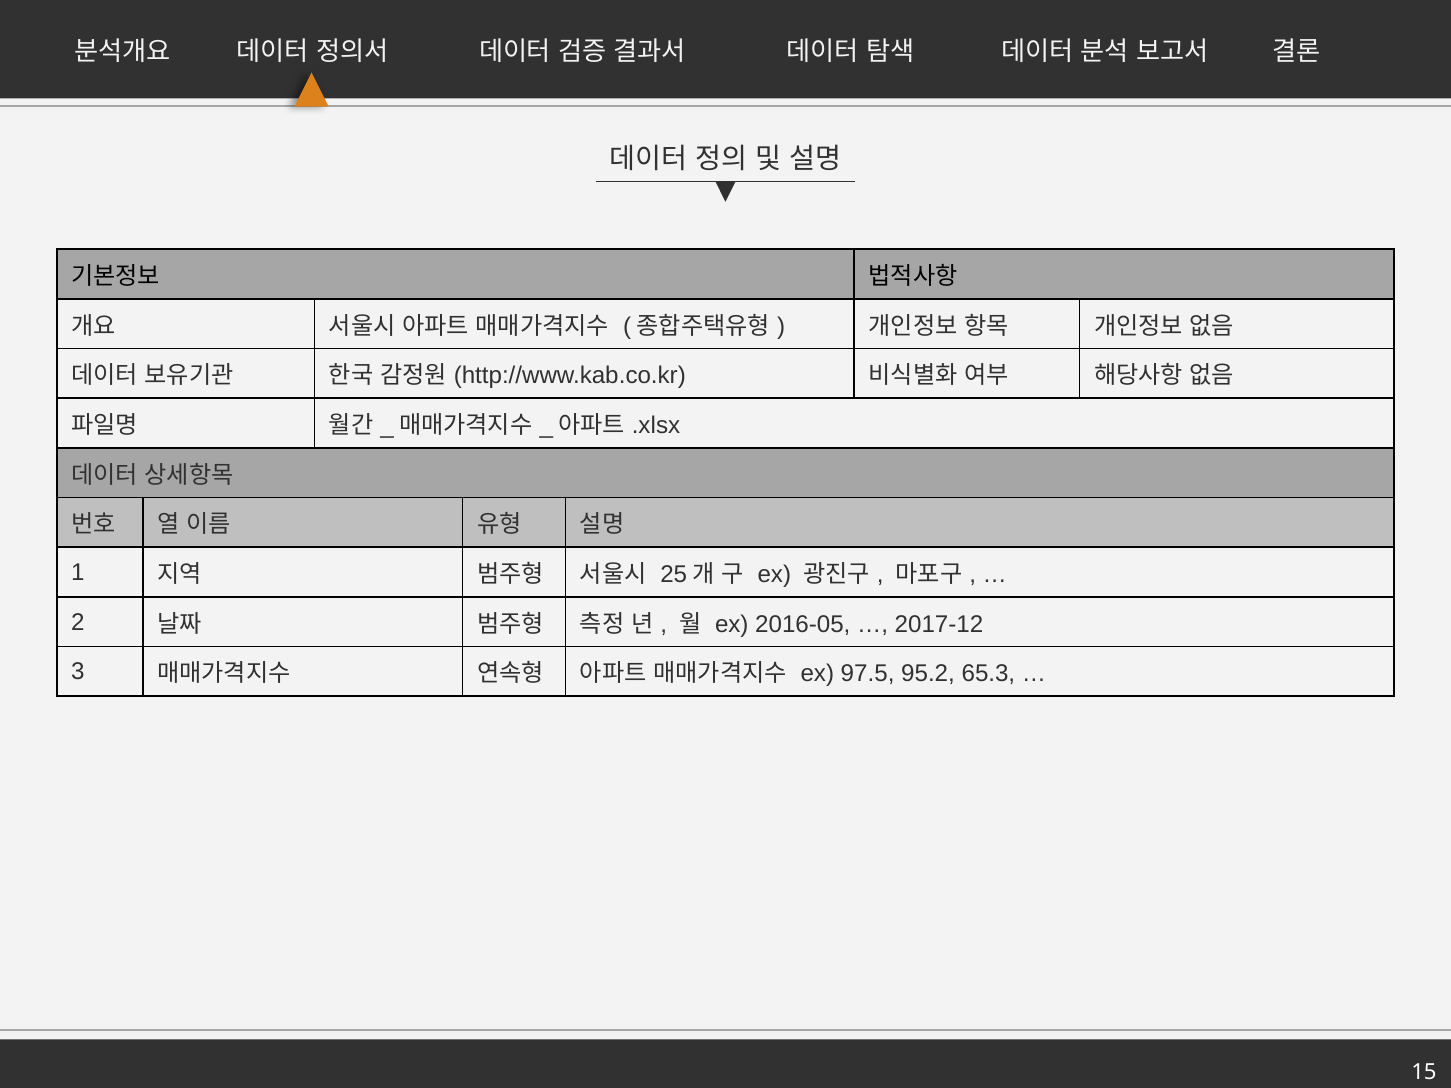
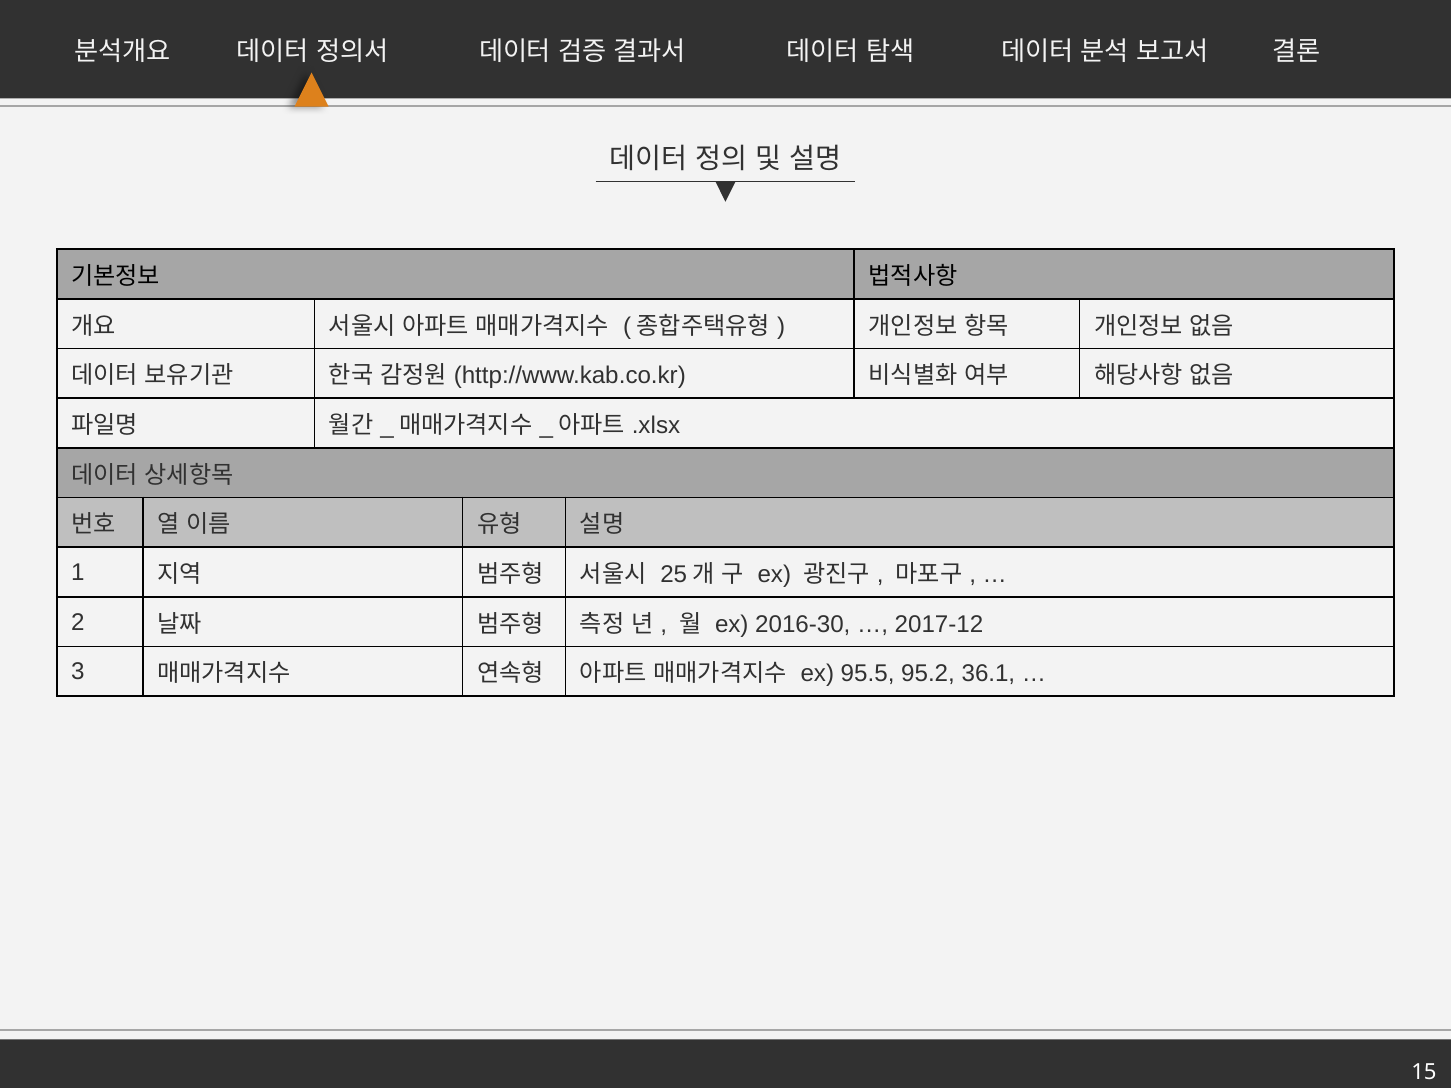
2016-05: 2016-05 -> 2016-30
97.5: 97.5 -> 95.5
65.3: 65.3 -> 36.1
